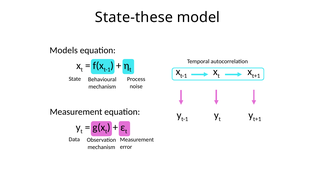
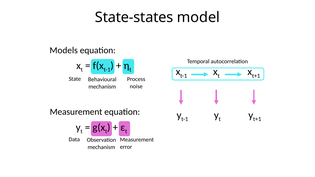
State-these: State-these -> State-states
